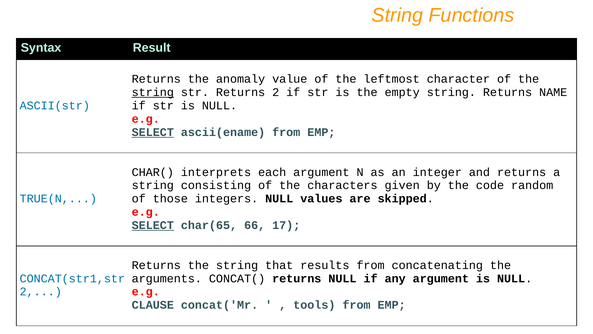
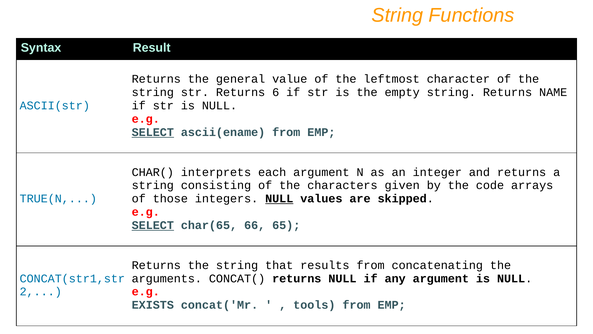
anomaly: anomaly -> general
string at (153, 92) underline: present -> none
Returns 2: 2 -> 6
random: random -> arrays
NULL at (279, 198) underline: none -> present
17: 17 -> 65
CLAUSE: CLAUSE -> EXISTS
